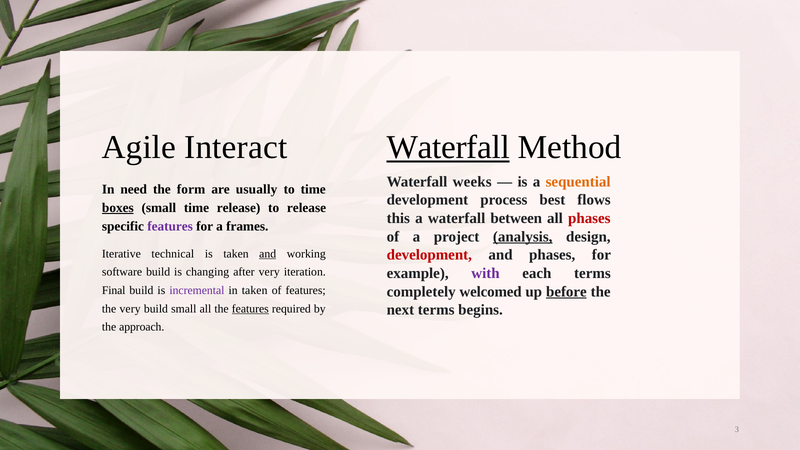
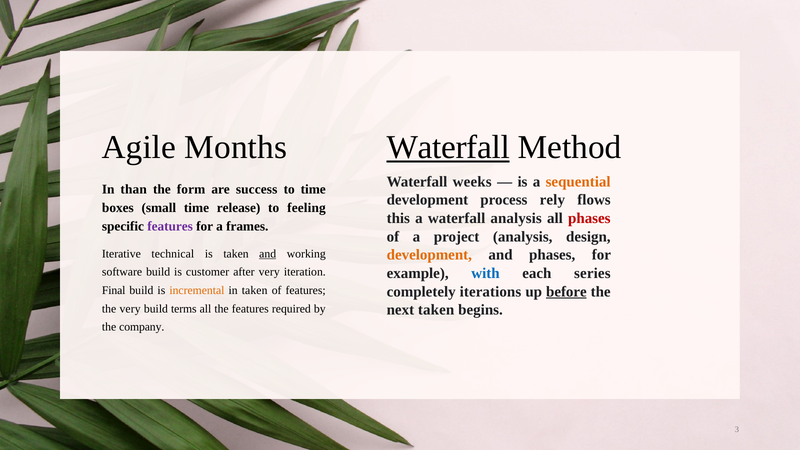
Interact: Interact -> Months
need: need -> than
usually: usually -> success
best: best -> rely
boxes underline: present -> none
to release: release -> feeling
waterfall between: between -> analysis
analysis at (523, 237) underline: present -> none
development at (429, 255) colour: red -> orange
with colour: purple -> blue
each terms: terms -> series
changing: changing -> customer
welcomed: welcomed -> iterations
incremental colour: purple -> orange
next terms: terms -> taken
build small: small -> terms
features at (250, 309) underline: present -> none
approach: approach -> company
